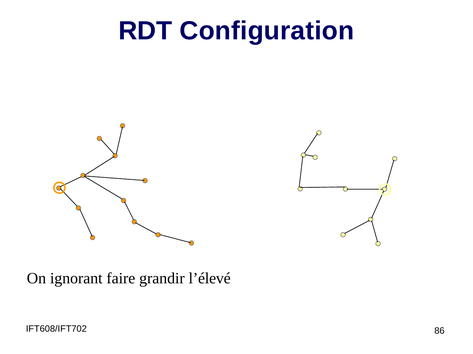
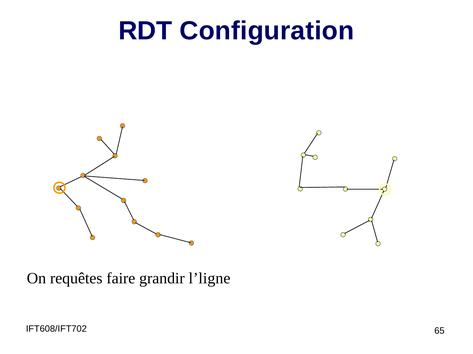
ignorant: ignorant -> requêtes
l’élevé: l’élevé -> l’ligne
86: 86 -> 65
